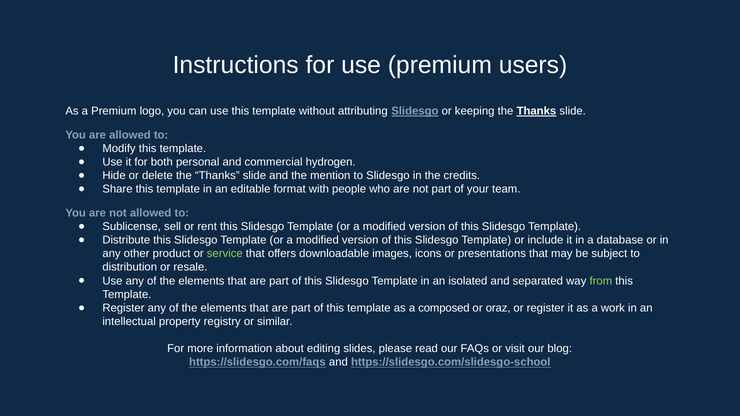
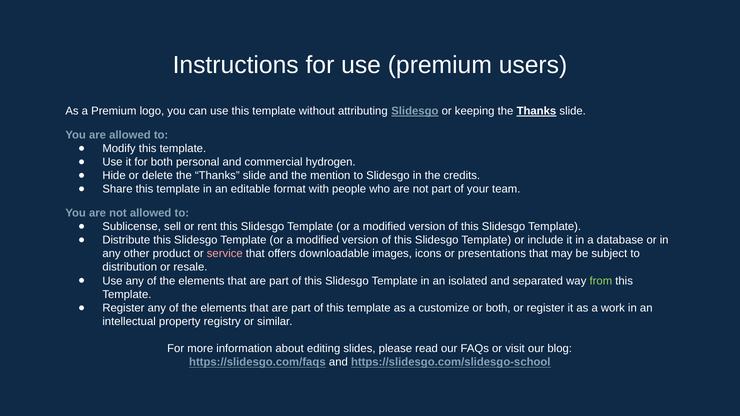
service colour: light green -> pink
composed: composed -> customize
or oraz: oraz -> both
